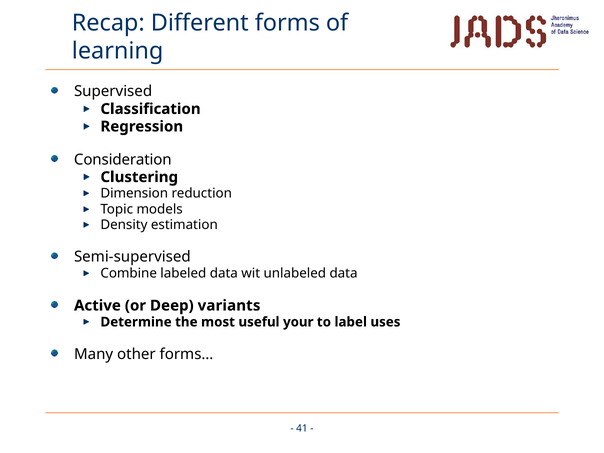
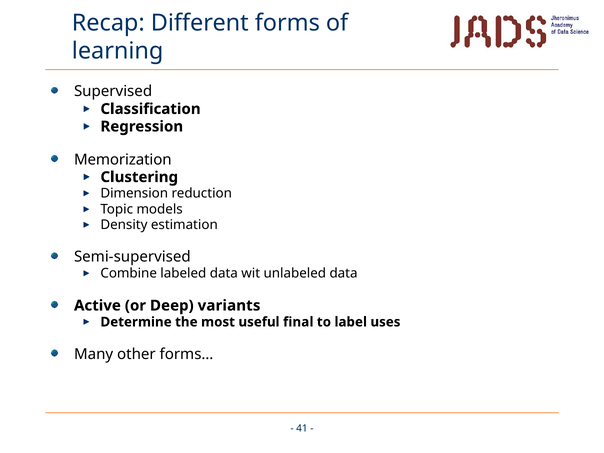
Consideration: Consideration -> Memorization
your: your -> final
